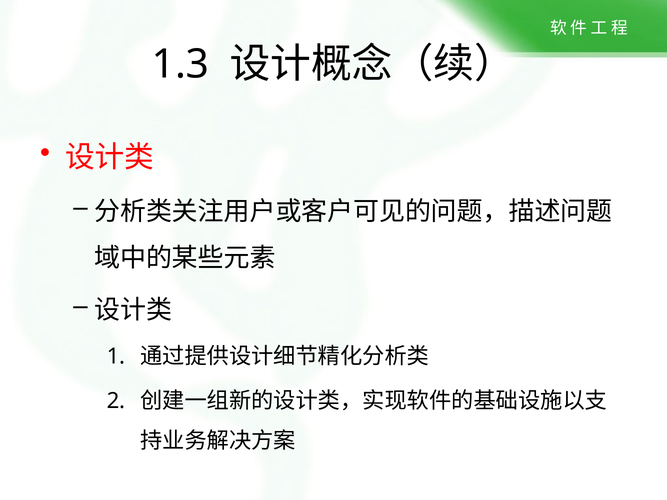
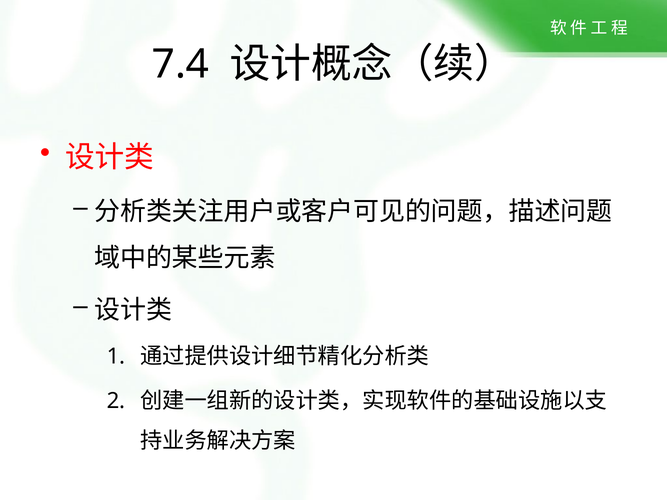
1.3: 1.3 -> 7.4
